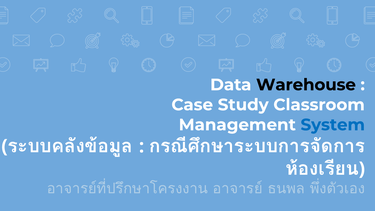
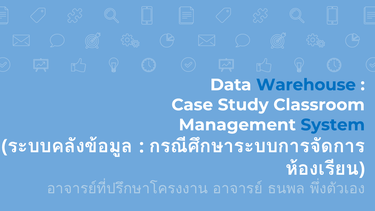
Warehouse colour: black -> blue
